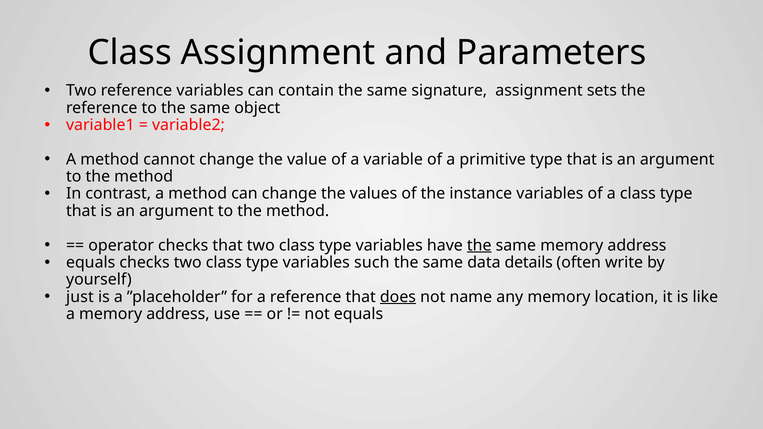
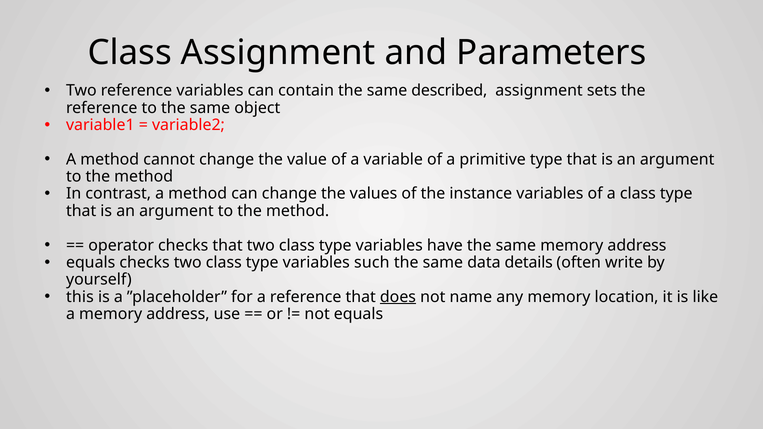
signature: signature -> described
the at (479, 245) underline: present -> none
just: just -> this
